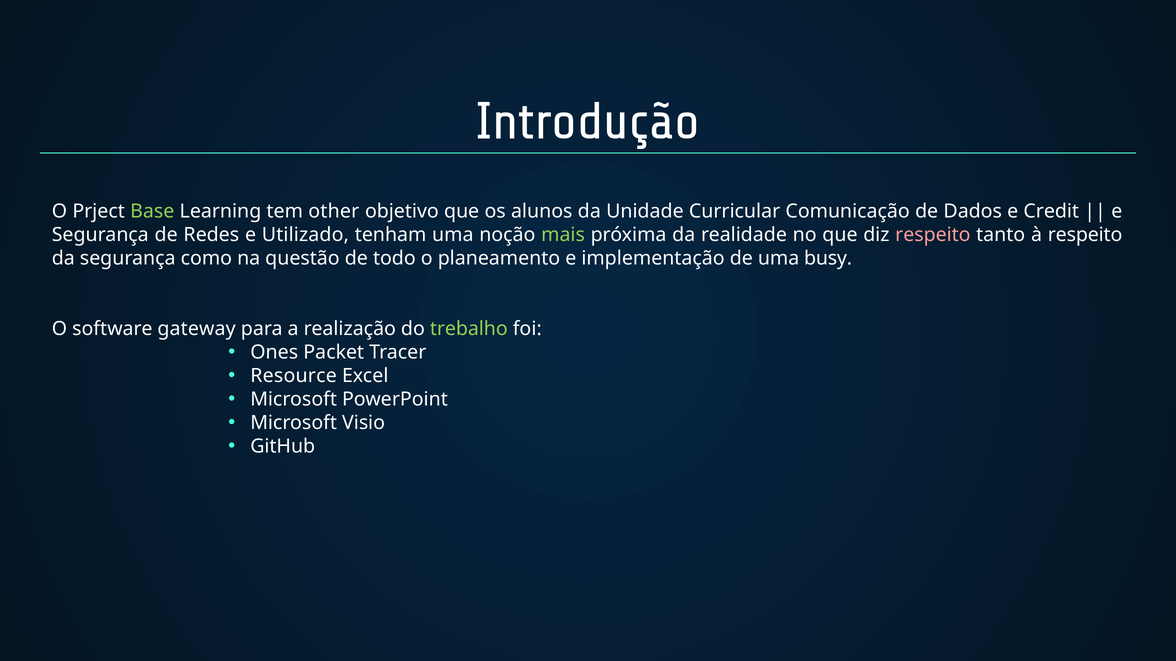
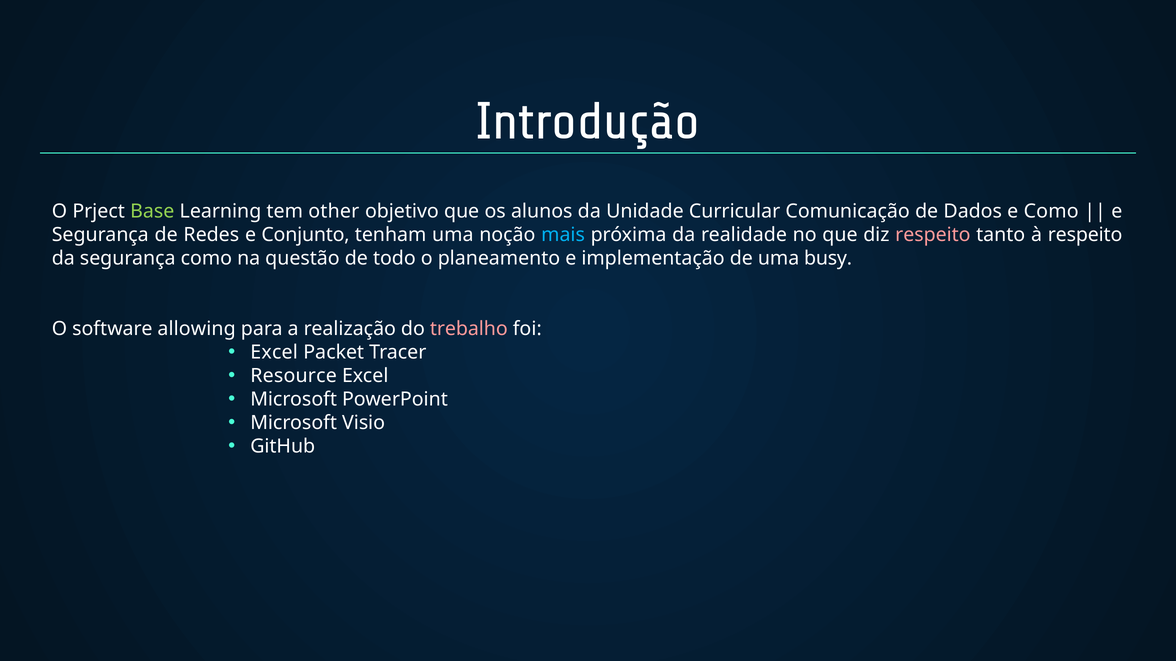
e Credit: Credit -> Como
Utilizado: Utilizado -> Conjunto
mais colour: light green -> light blue
gateway: gateway -> allowing
trebalho colour: light green -> pink
Ones at (274, 353): Ones -> Excel
